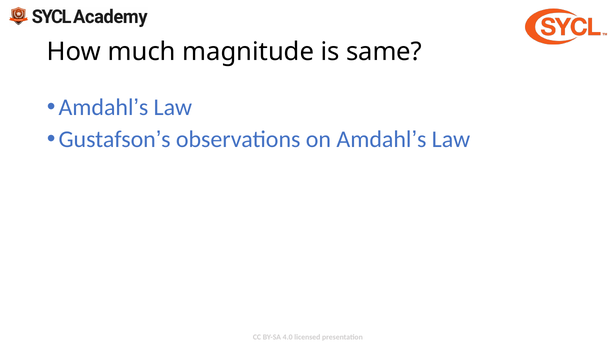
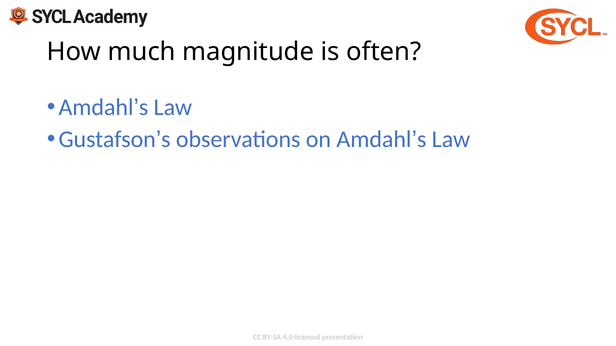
same: same -> often
